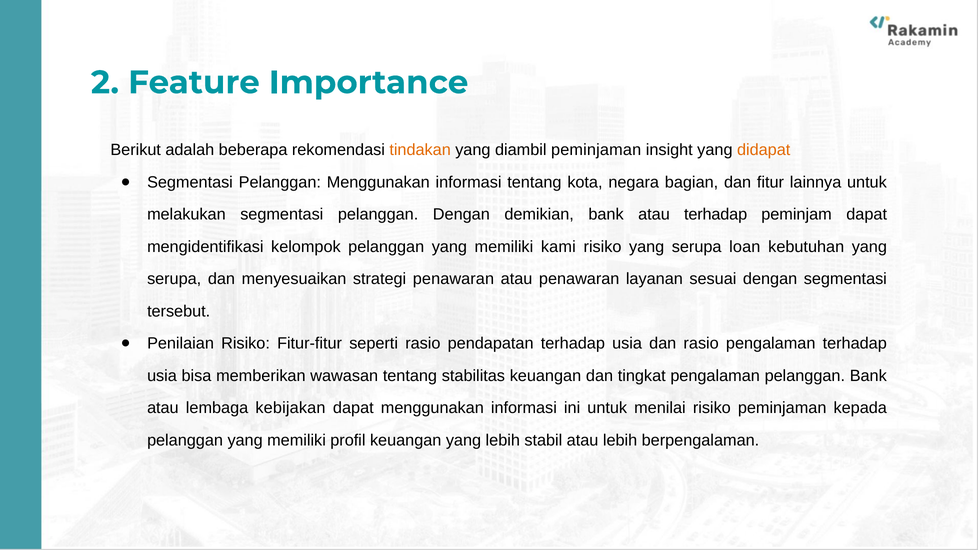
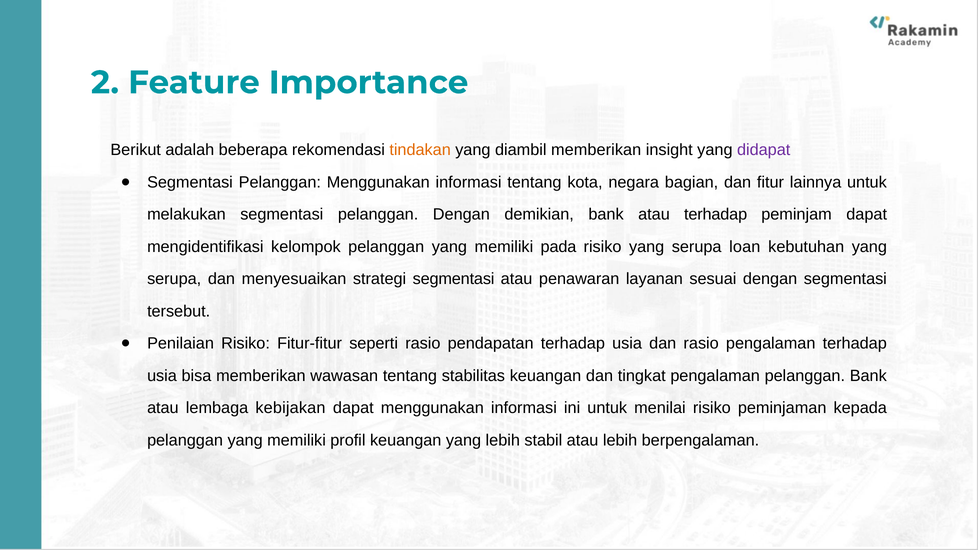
diambil peminjaman: peminjaman -> memberikan
didapat colour: orange -> purple
kami: kami -> pada
strategi penawaran: penawaran -> segmentasi
